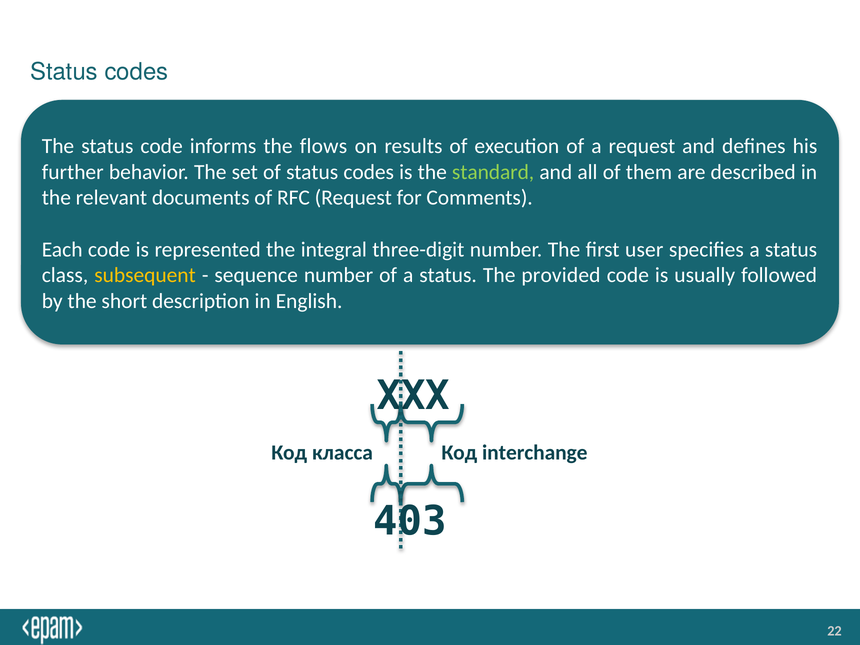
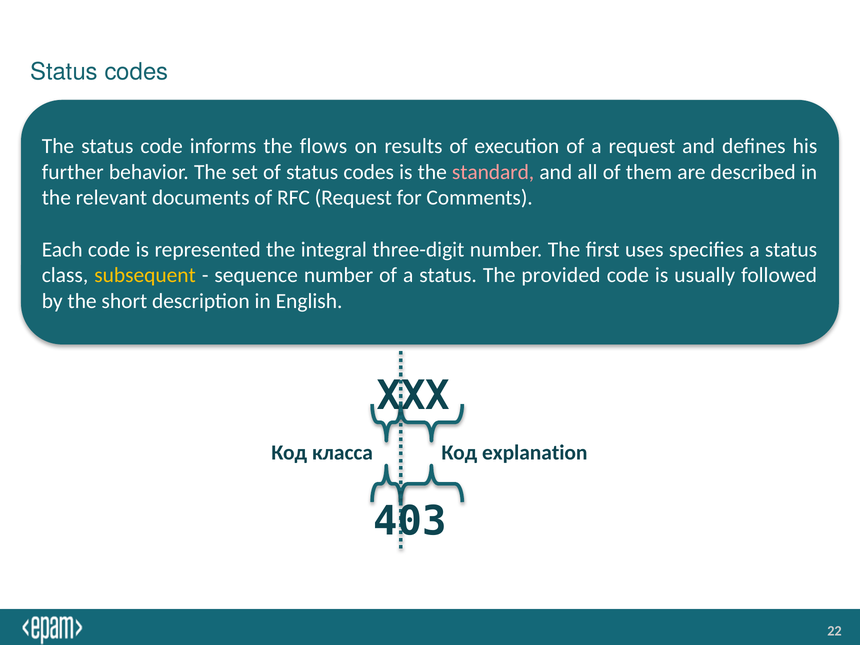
standard colour: light green -> pink
user: user -> uses
interchange: interchange -> explanation
